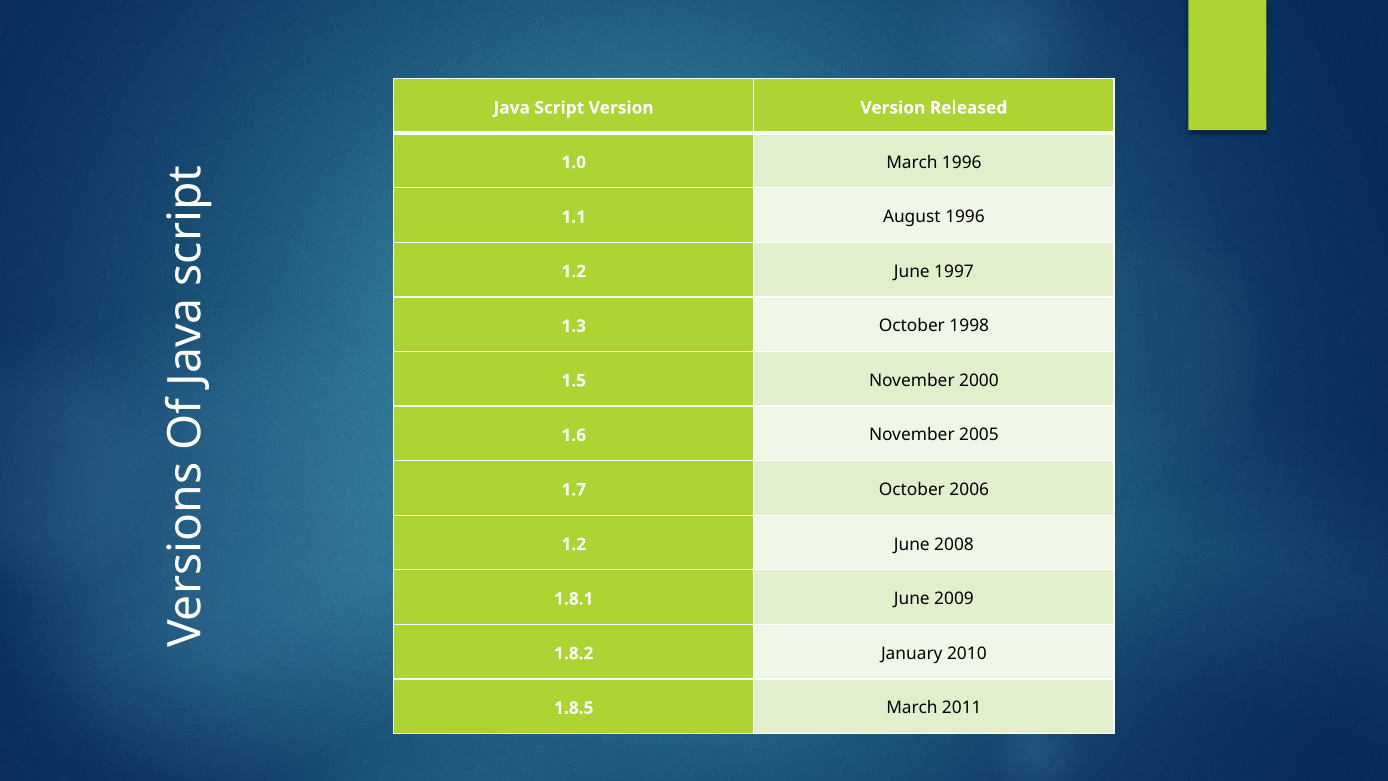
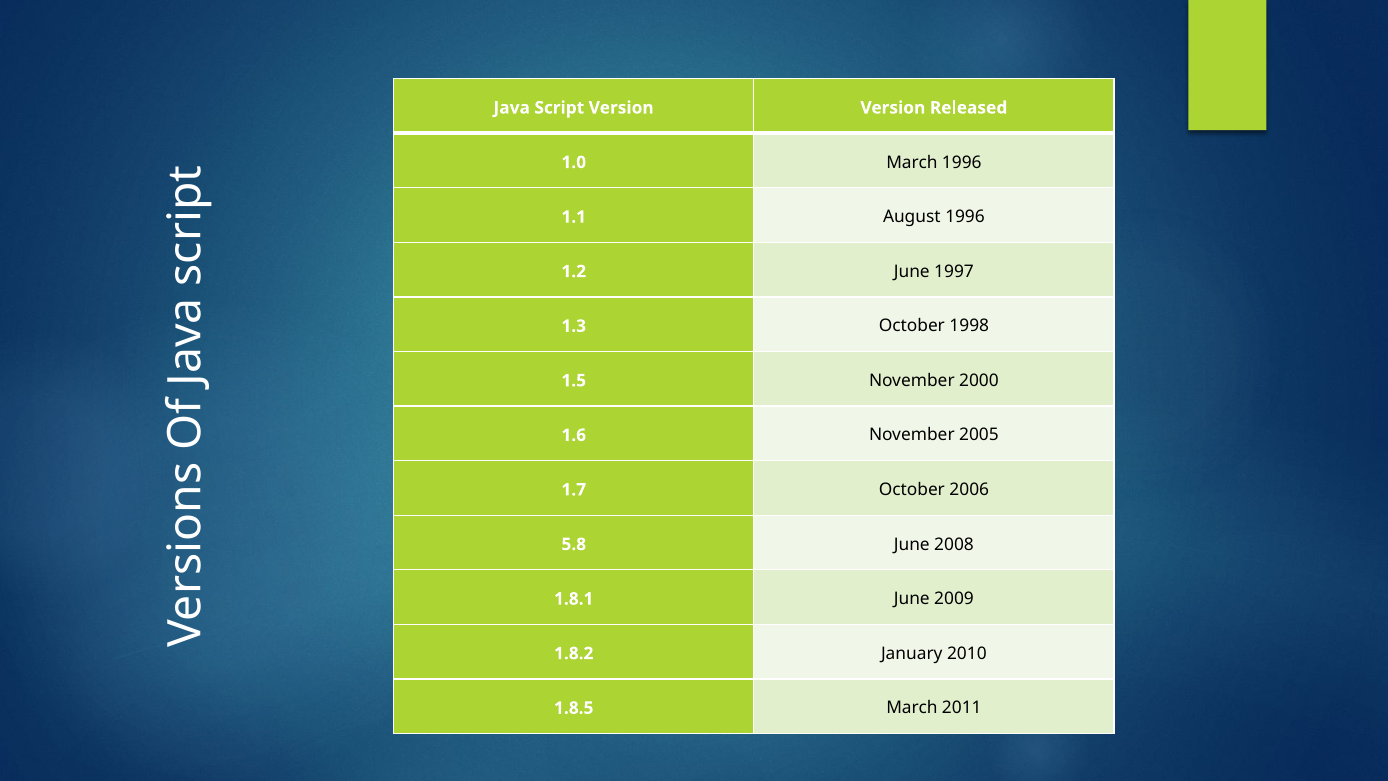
1.2 at (574, 544): 1.2 -> 5.8
